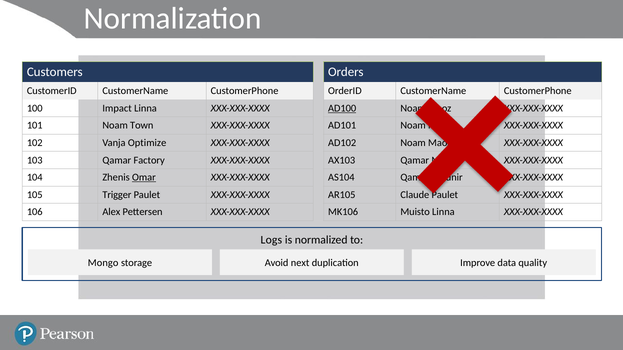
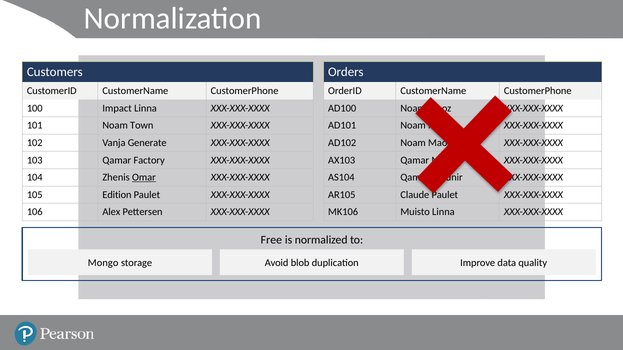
AD100 underline: present -> none
Optimize: Optimize -> Generate
Trigger: Trigger -> Edition
Logs: Logs -> Free
next: next -> blob
